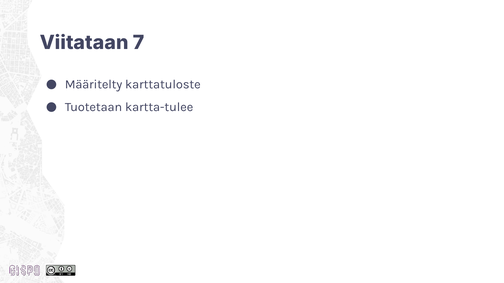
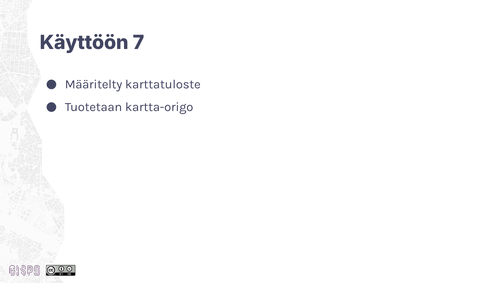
Viitataan: Viitataan -> Käyttöön
kartta-tulee: kartta-tulee -> kartta-origo
